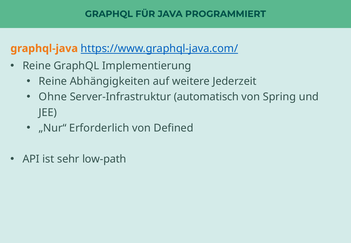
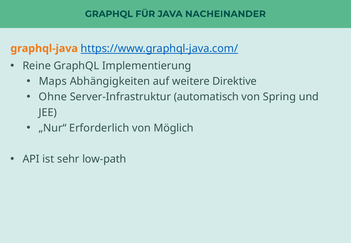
PROGRAMMIERT: PROGRAMMIERT -> NACHEINANDER
Reine at (53, 81): Reine -> Maps
Jederzeit: Jederzeit -> Direktive
Defined: Defined -> Möglich
